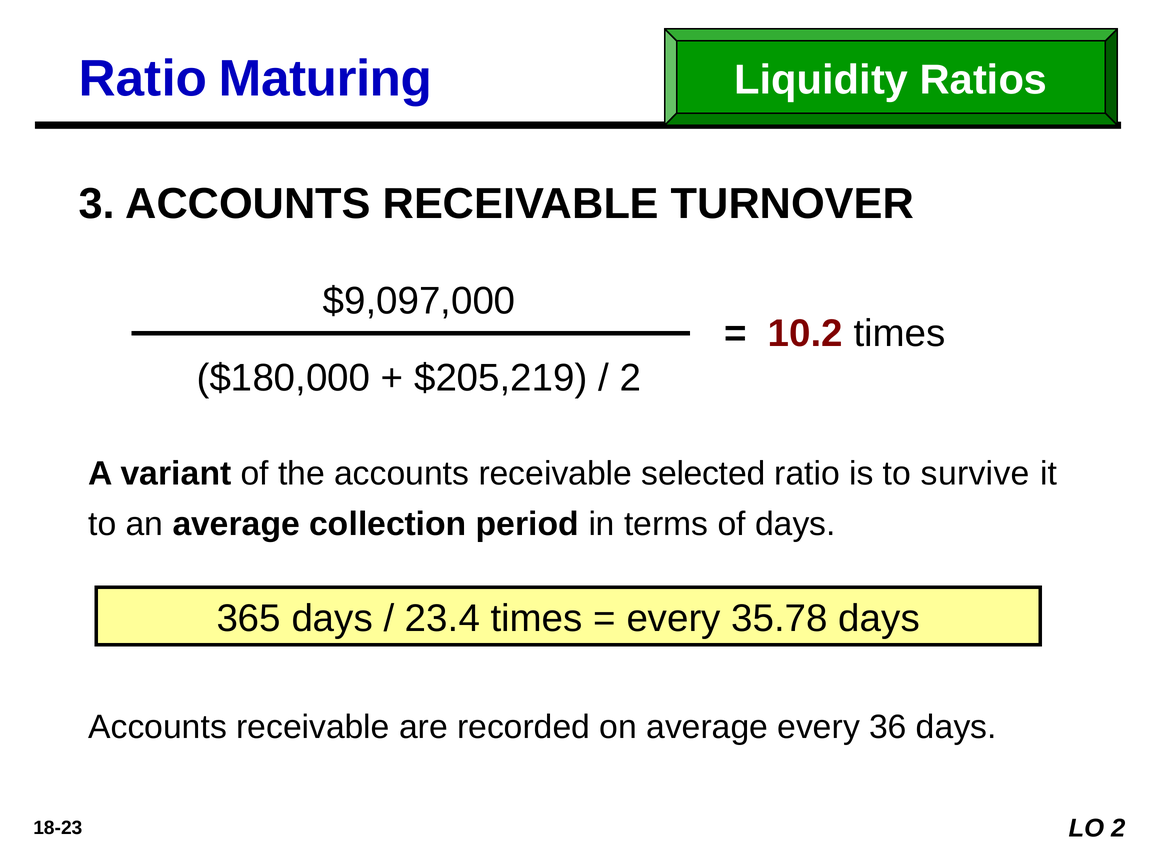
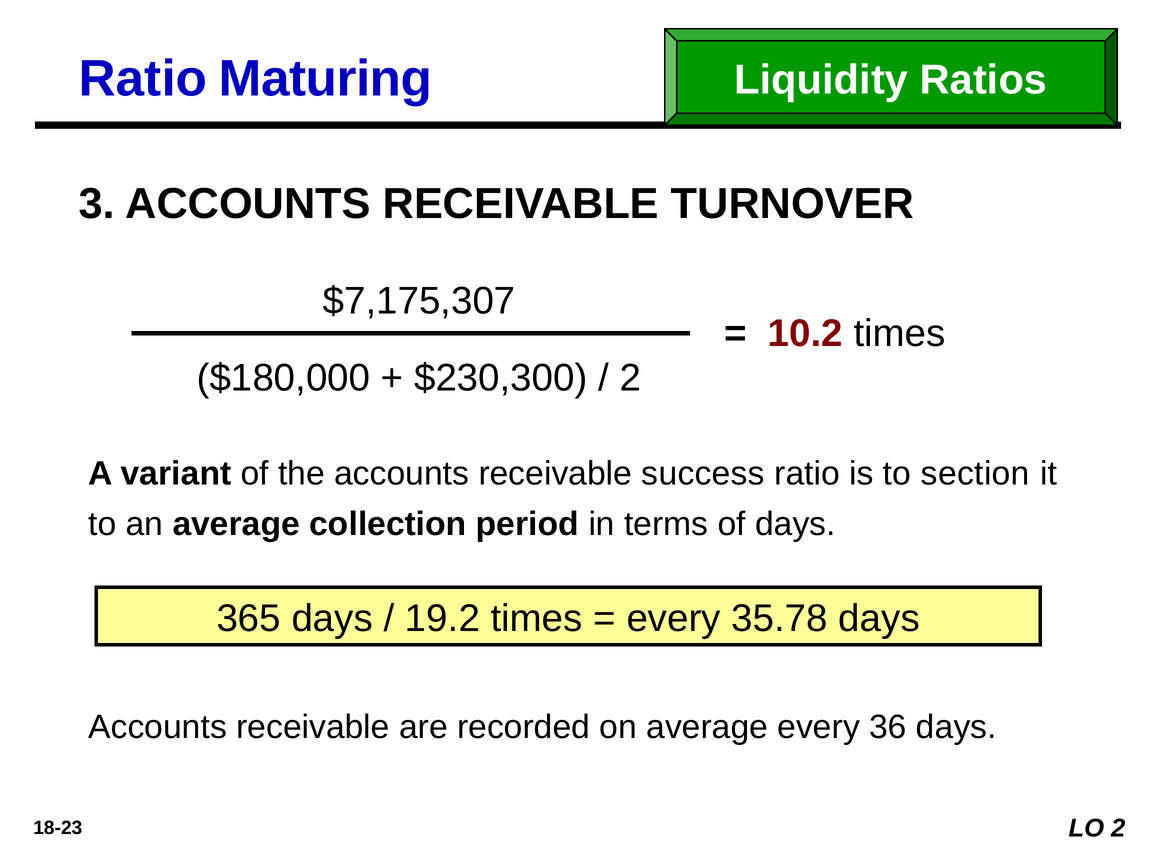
$9,097,000: $9,097,000 -> $7,175,307
$205,219: $205,219 -> $230,300
selected: selected -> success
survive: survive -> section
23.4: 23.4 -> 19.2
